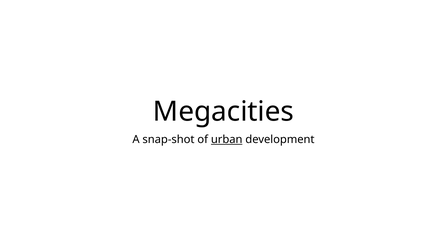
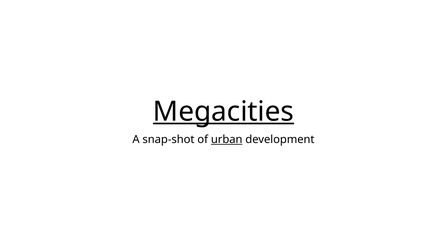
Megacities underline: none -> present
